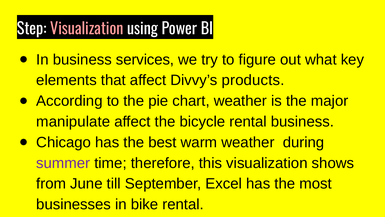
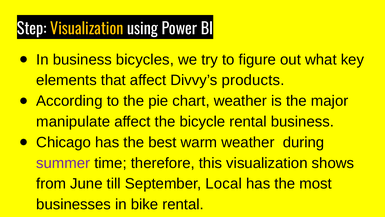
Visualization at (87, 29) colour: pink -> yellow
services: services -> bicycles
Excel: Excel -> Local
